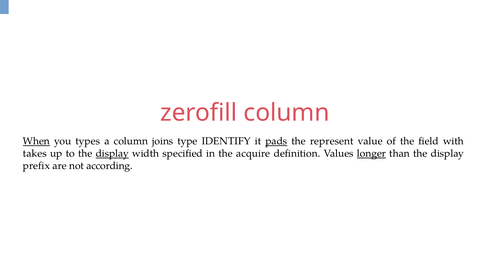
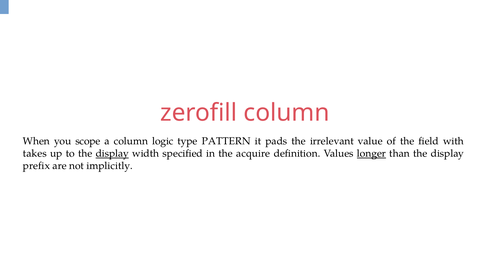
When underline: present -> none
types: types -> scope
joins: joins -> logic
IDENTIFY: IDENTIFY -> PATTERN
pads underline: present -> none
represent: represent -> irrelevant
according: according -> implicitly
